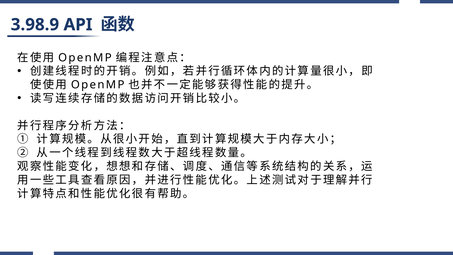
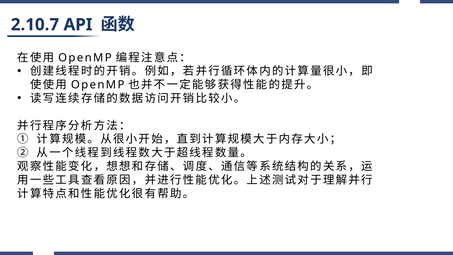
3.98.9: 3.98.9 -> 2.10.7
